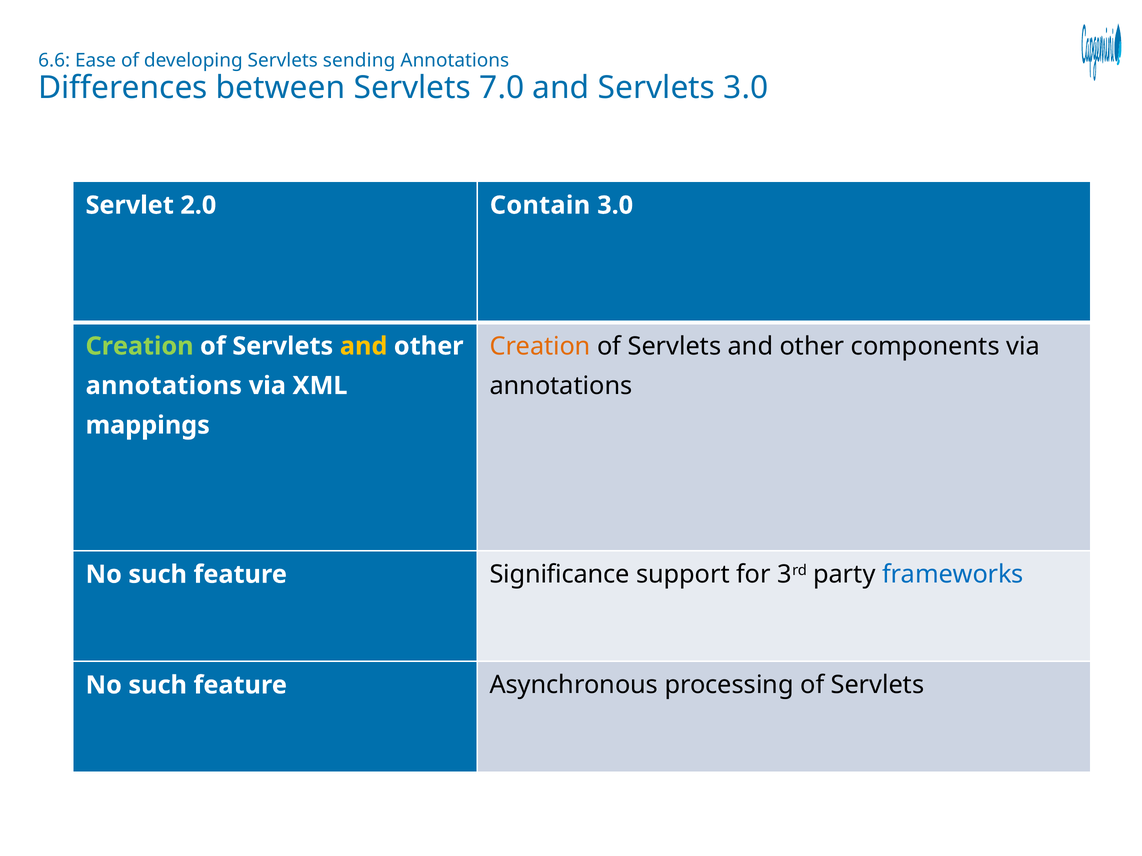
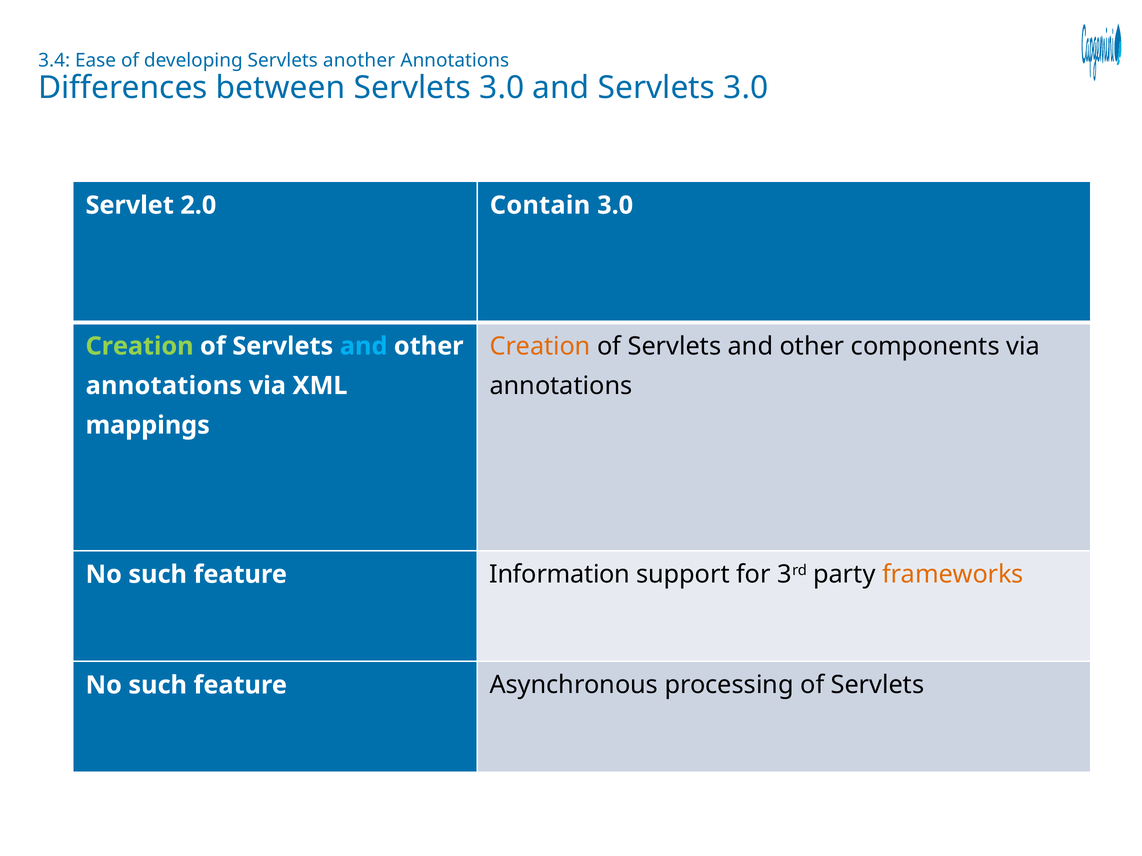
6.6: 6.6 -> 3.4
sending: sending -> another
between Servlets 7.0: 7.0 -> 3.0
and at (364, 346) colour: yellow -> light blue
Significance: Significance -> Information
frameworks colour: blue -> orange
